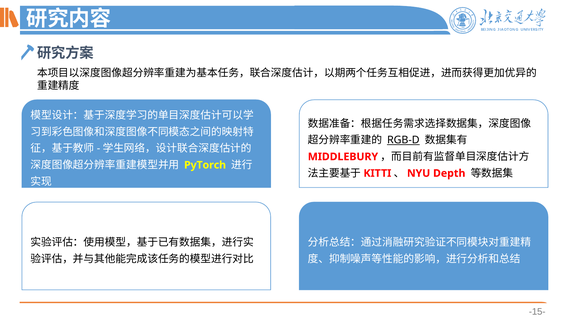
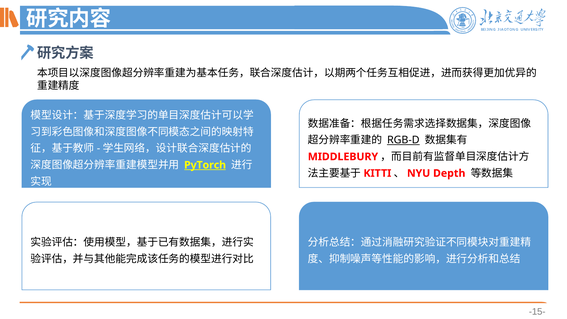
PyTorch underline: none -> present
